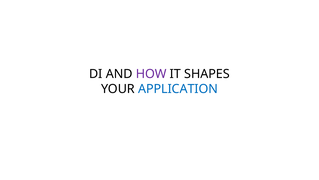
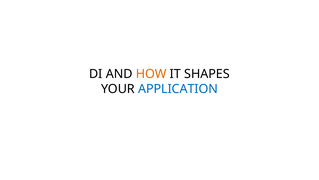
HOW colour: purple -> orange
